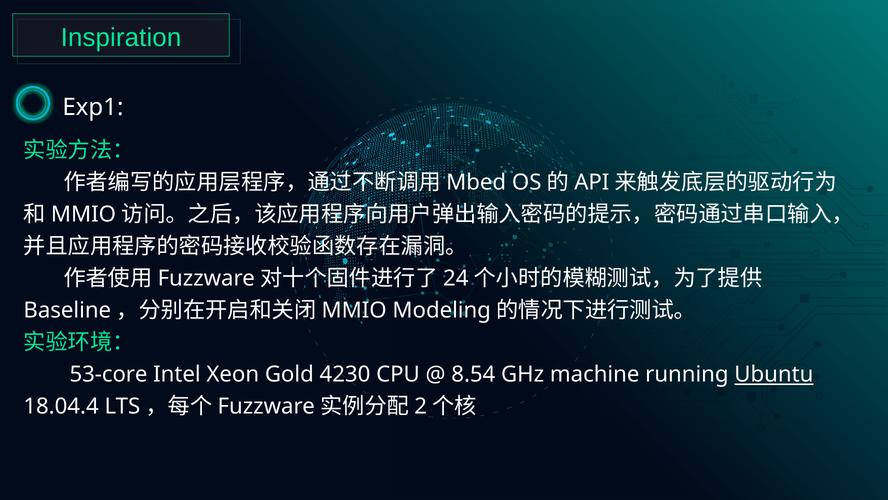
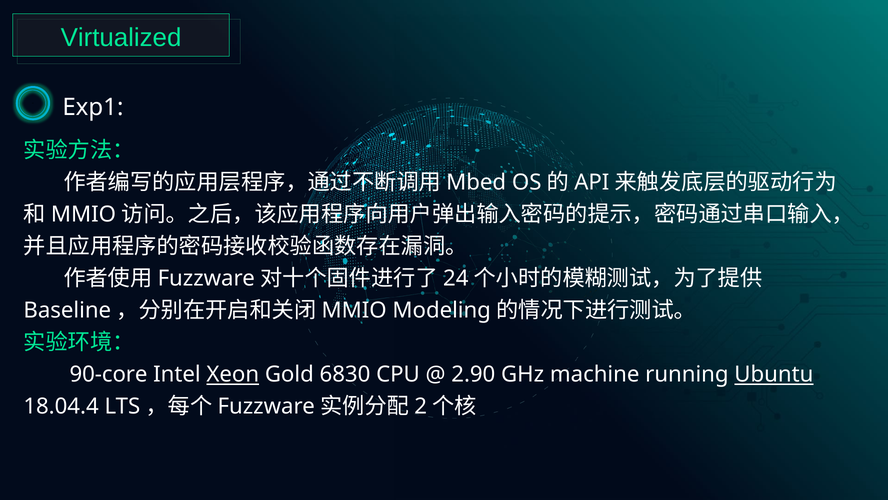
Inspiration: Inspiration -> Virtualized
53-core: 53-core -> 90-core
Xeon underline: none -> present
4230: 4230 -> 6830
8.54: 8.54 -> 2.90
